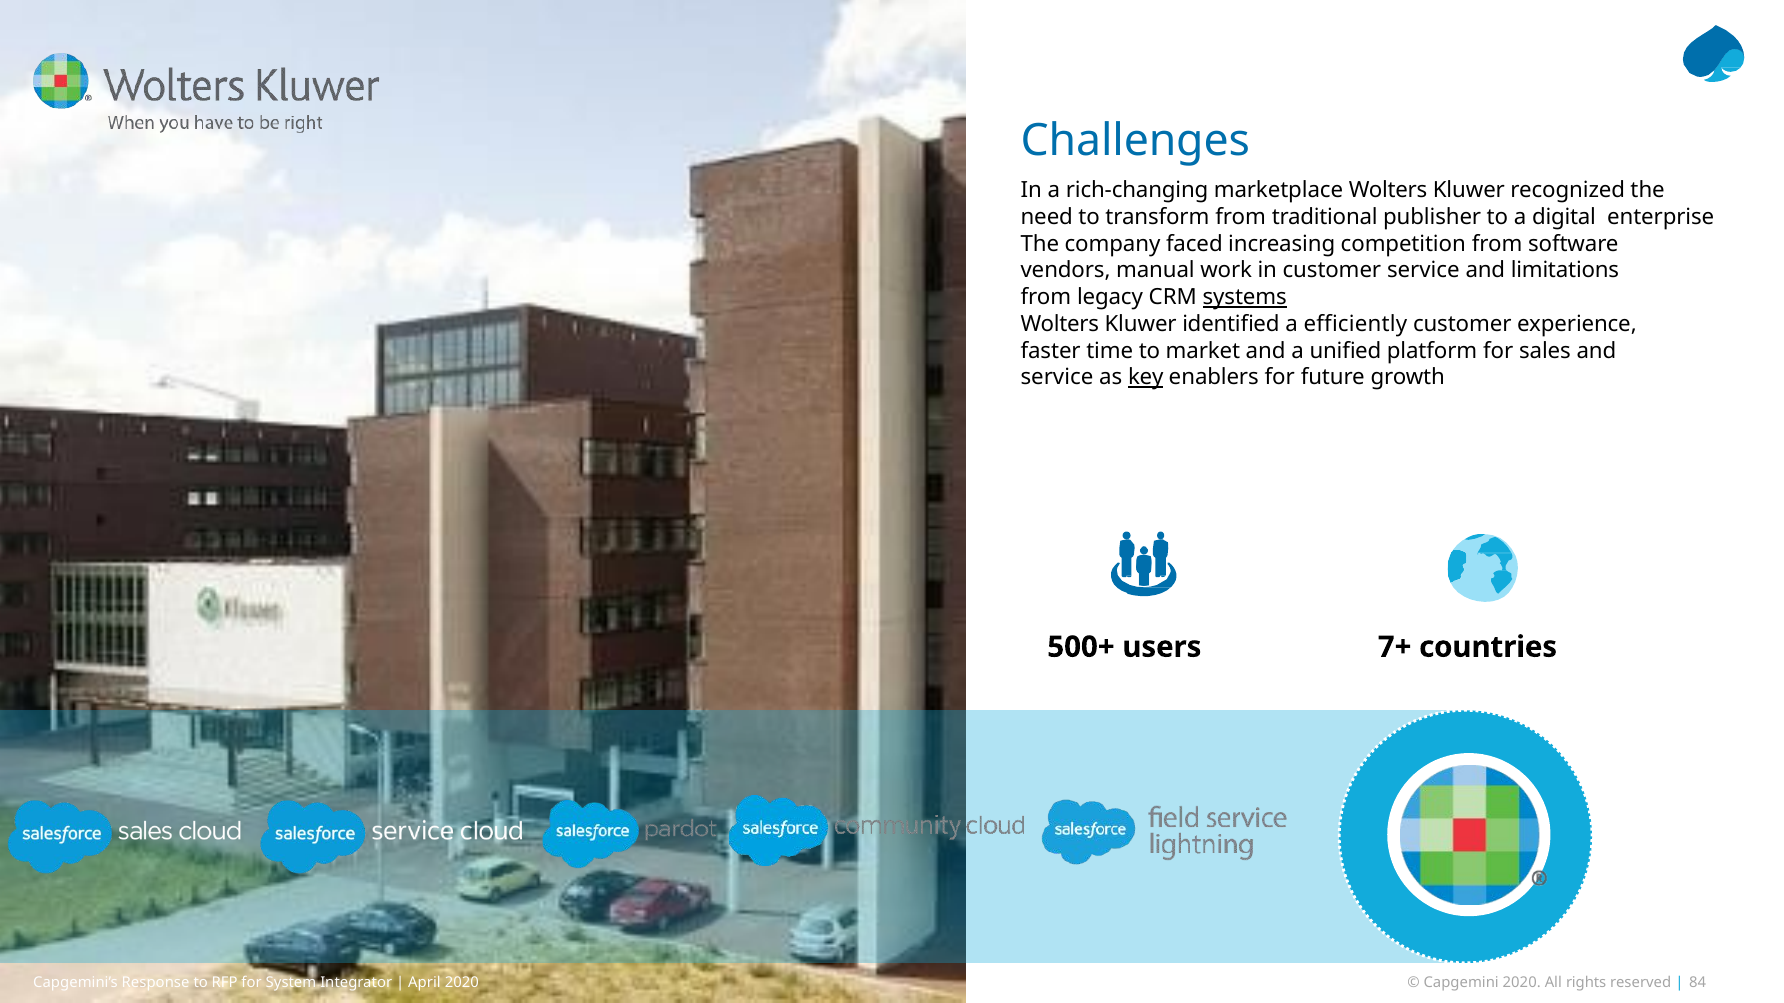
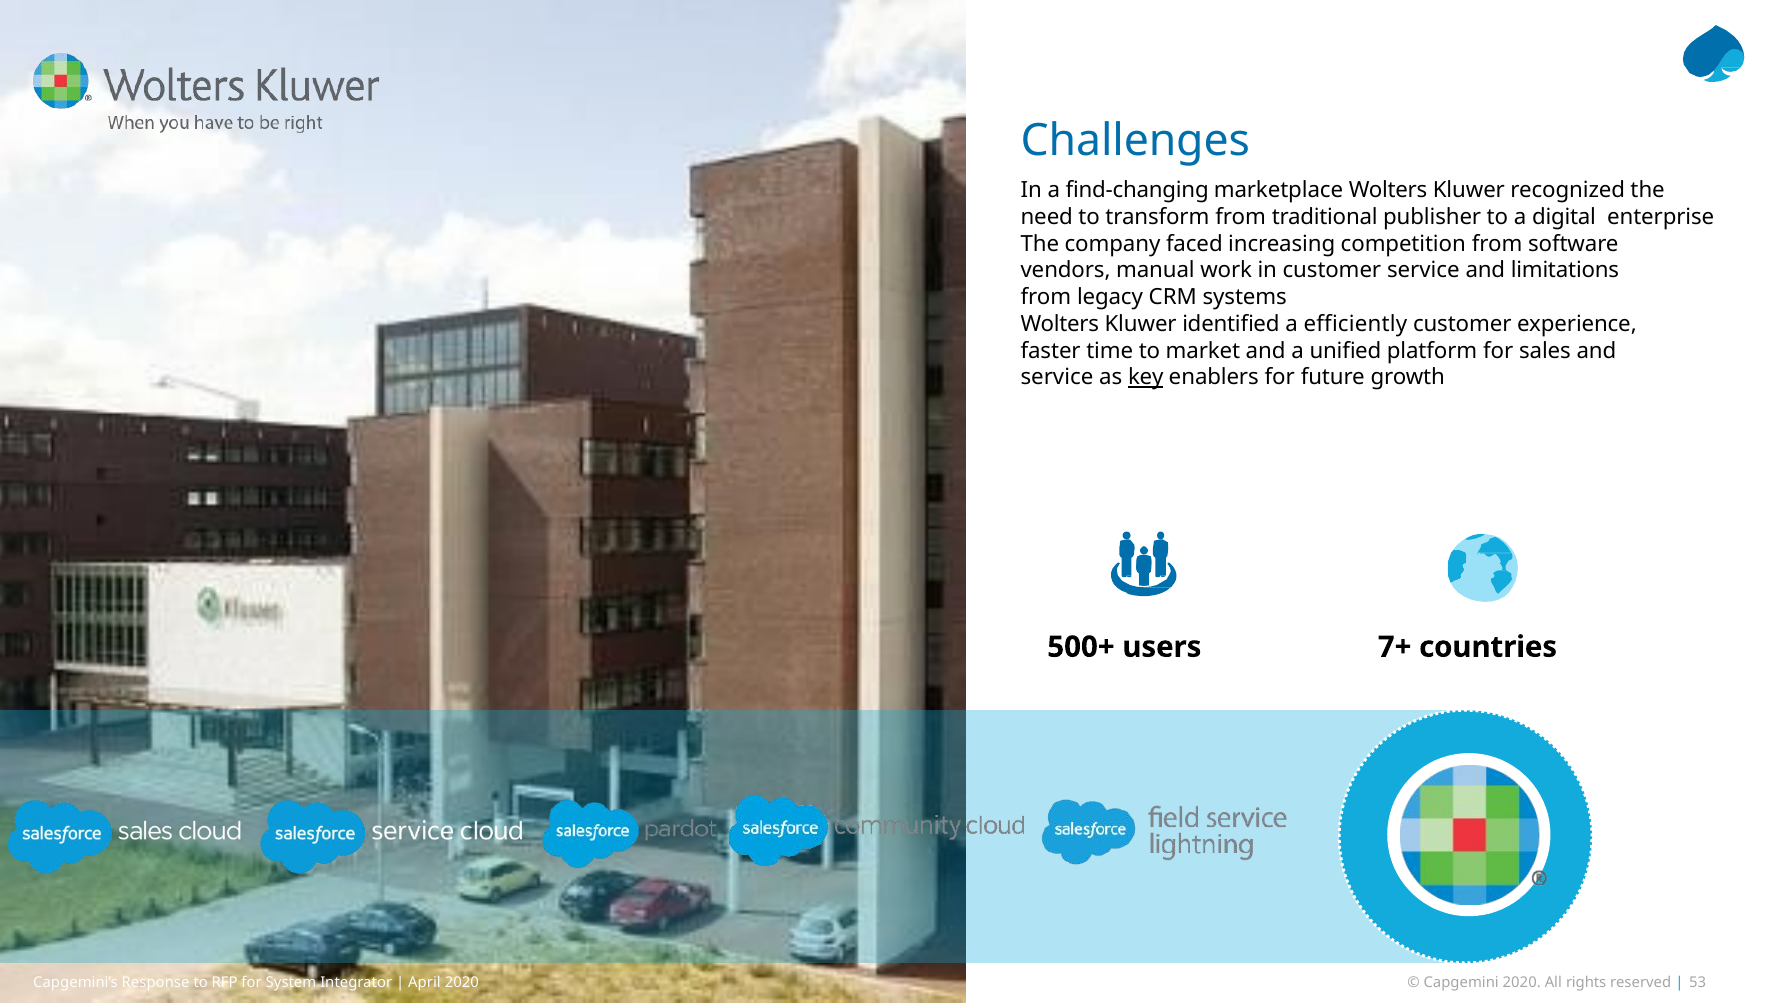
rich-changing: rich-changing -> find-changing
systems underline: present -> none
84: 84 -> 53
